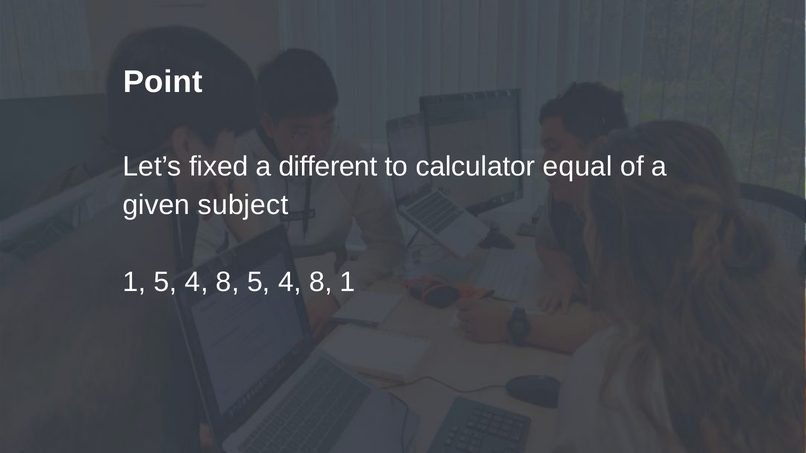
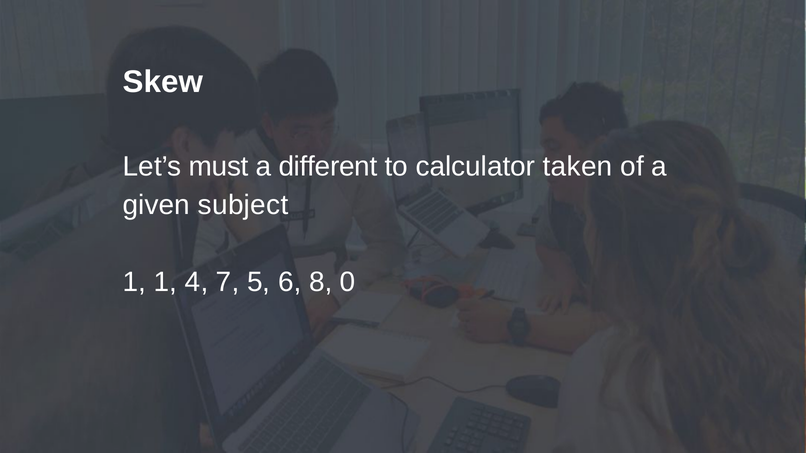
Point: Point -> Skew
fixed: fixed -> must
equal: equal -> taken
1 5: 5 -> 1
8 at (228, 282): 8 -> 7
4 at (290, 282): 4 -> 6
8 1: 1 -> 0
